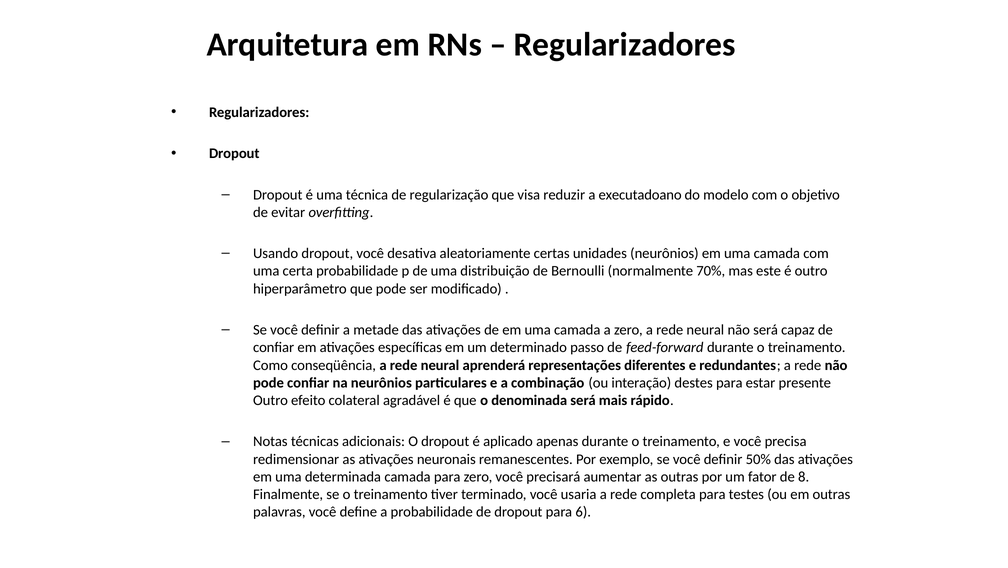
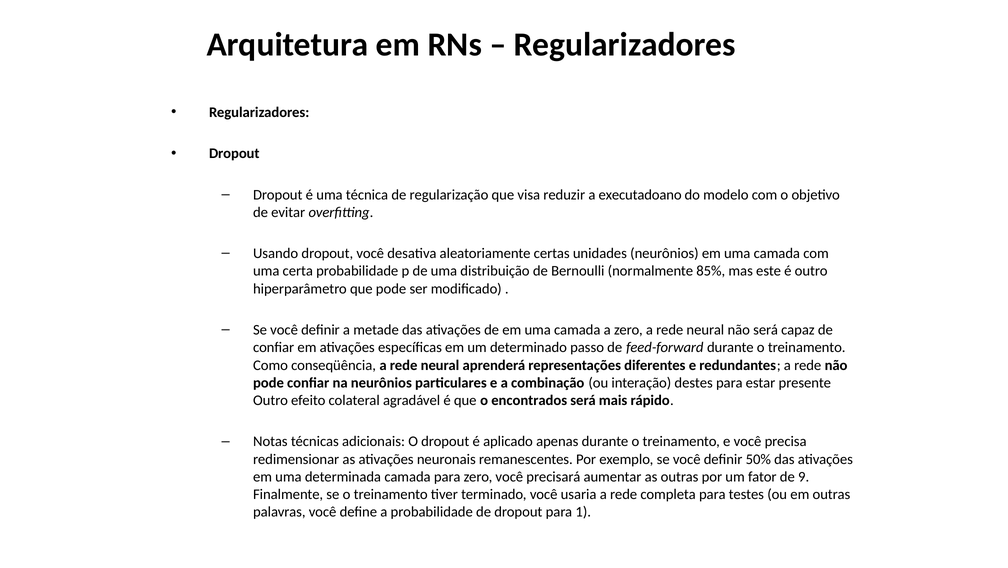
70%: 70% -> 85%
denominada: denominada -> encontrados
8: 8 -> 9
6: 6 -> 1
